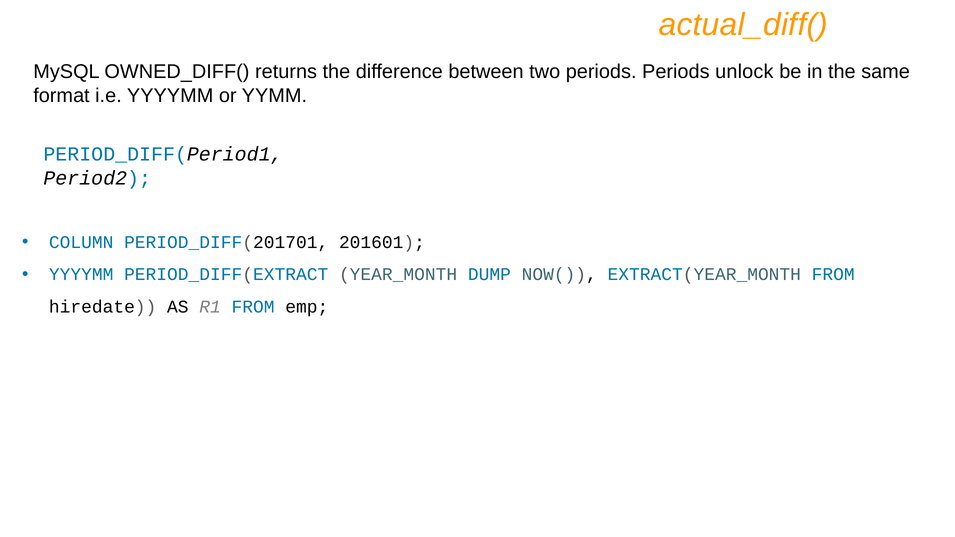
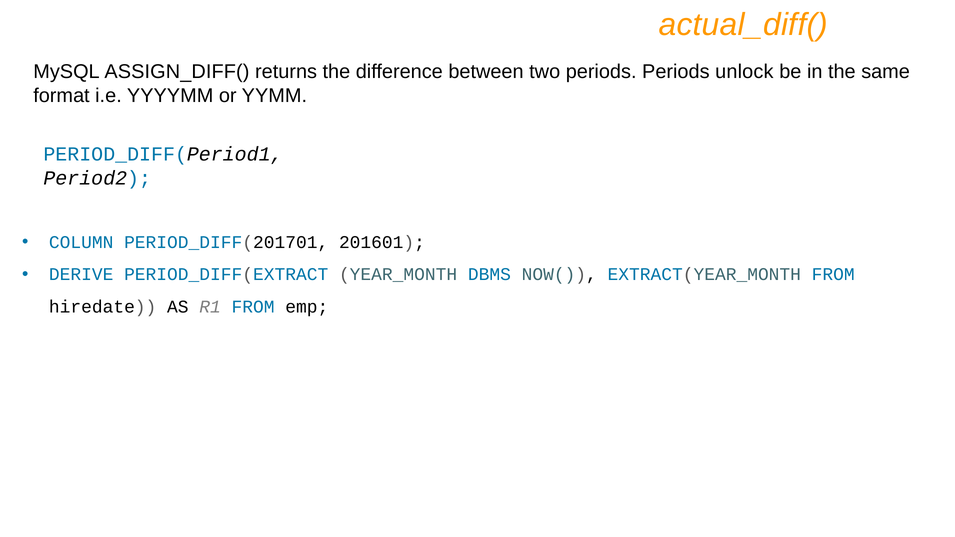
OWNED_DIFF(: OWNED_DIFF( -> ASSIGN_DIFF(
YYYYMM at (81, 275): YYYYMM -> DERIVE
DUMP: DUMP -> DBMS
